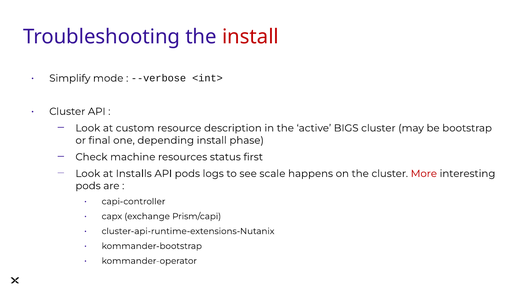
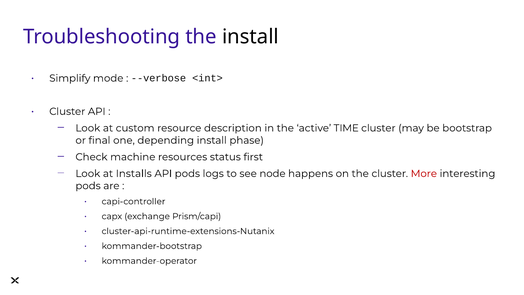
install at (250, 37) colour: red -> black
BIGS: BIGS -> TIME
scale: scale -> node
